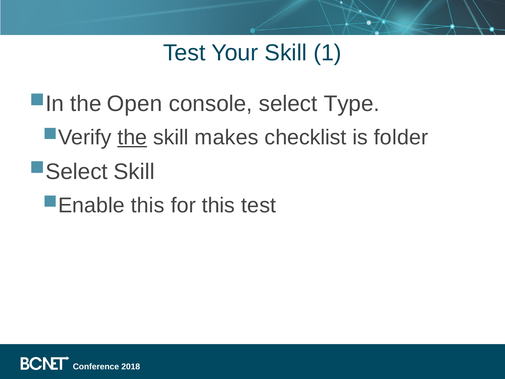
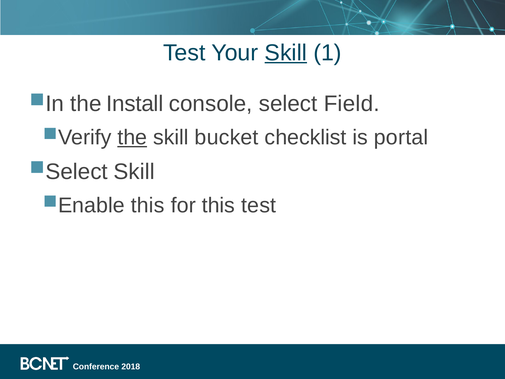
Skill at (286, 53) underline: none -> present
Open: Open -> Install
Type: Type -> Field
makes: makes -> bucket
folder: folder -> portal
